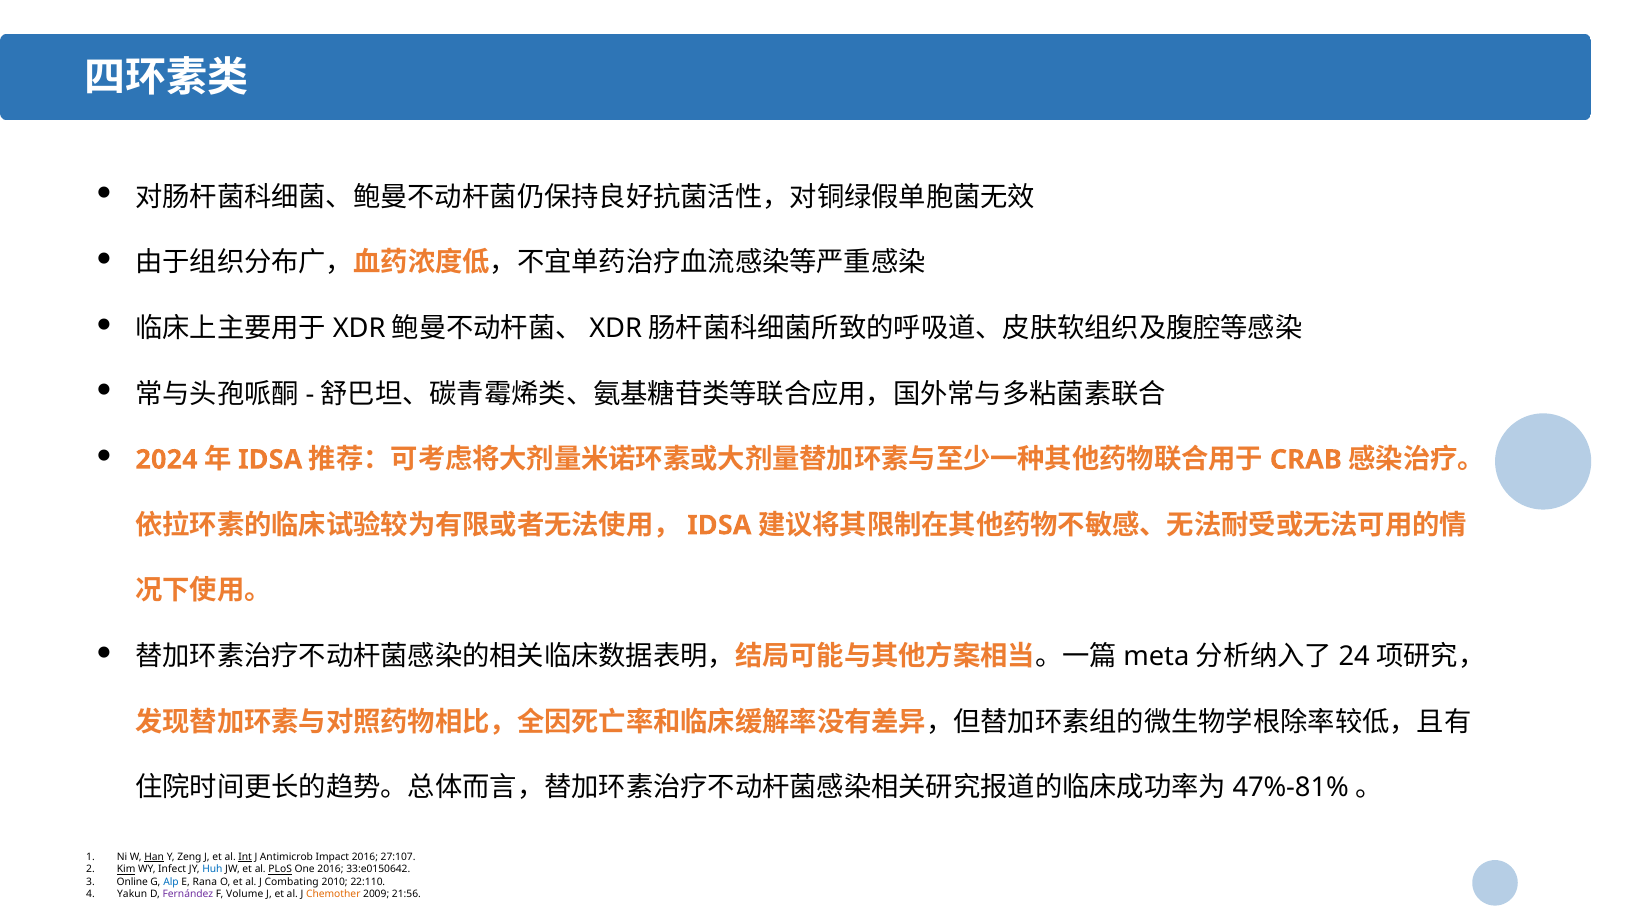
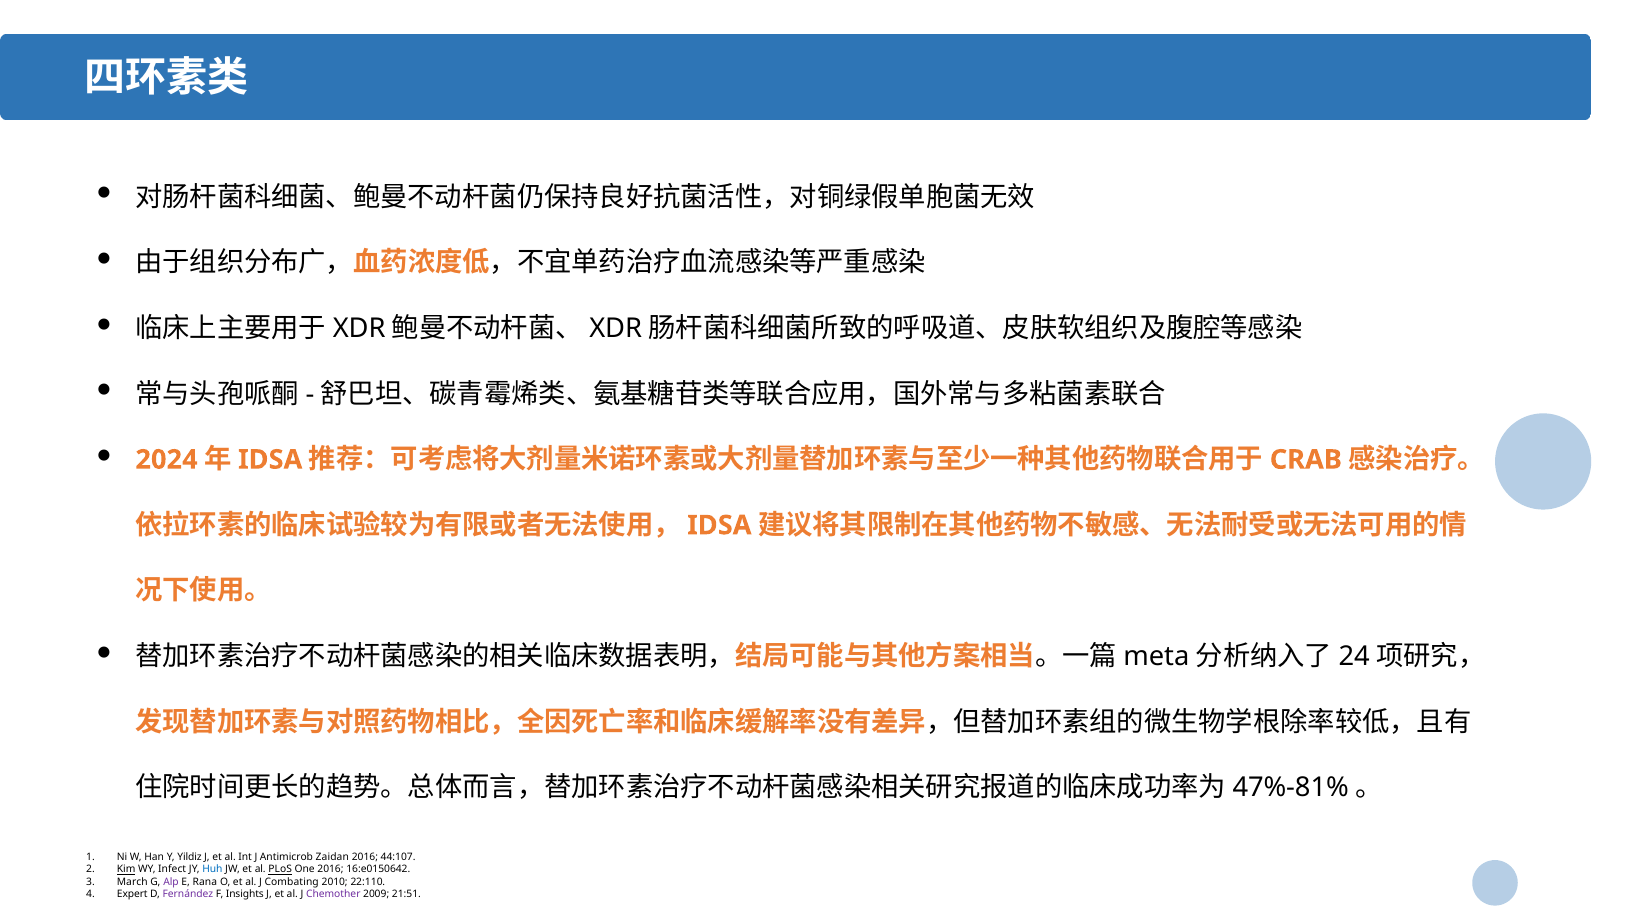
Han underline: present -> none
Zeng: Zeng -> Yildiz
Int underline: present -> none
Impact: Impact -> Zaidan
27:107: 27:107 -> 44:107
33:e0150642: 33:e0150642 -> 16:e0150642
Online: Online -> March
Alp colour: blue -> purple
Yakun: Yakun -> Expert
Volume: Volume -> Insights
Chemother colour: orange -> purple
21:56: 21:56 -> 21:51
